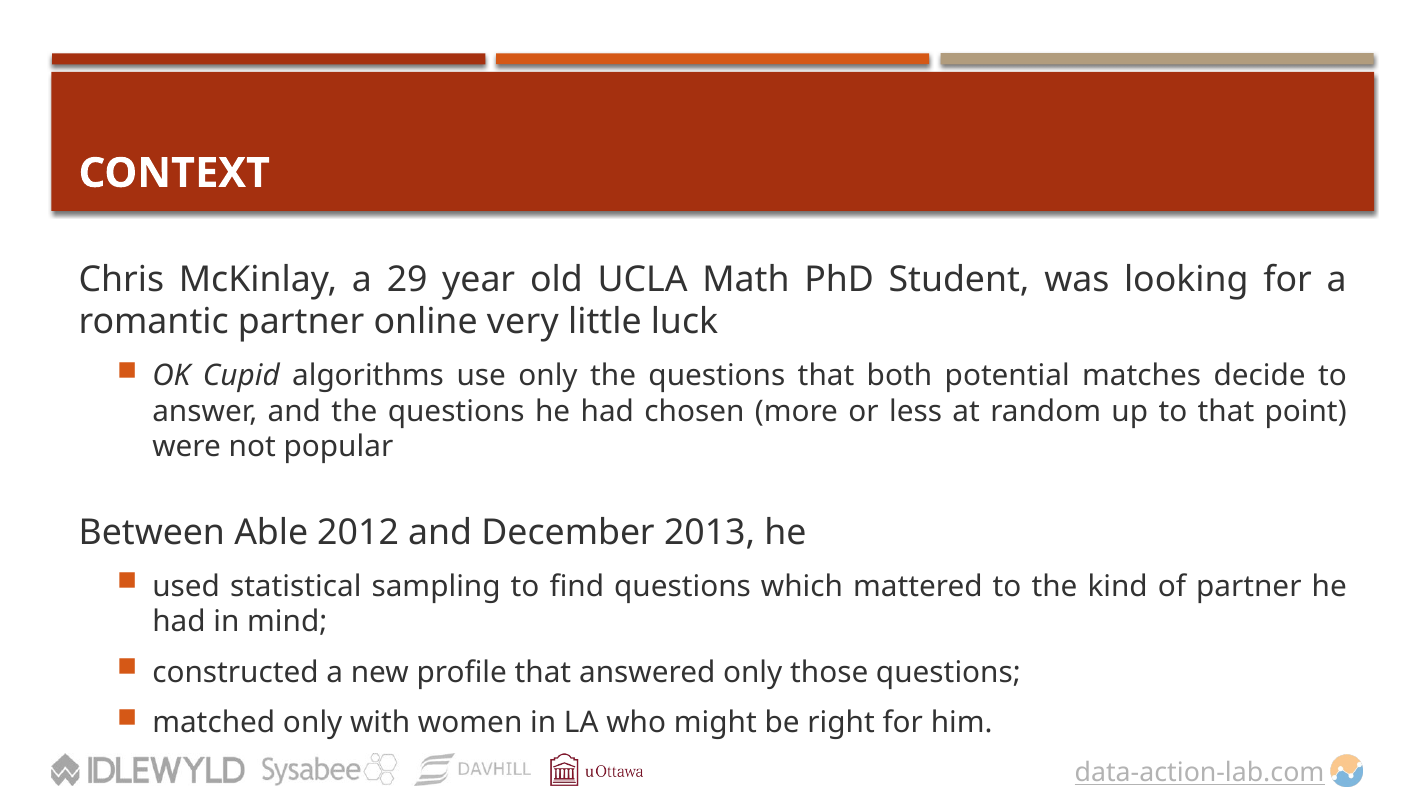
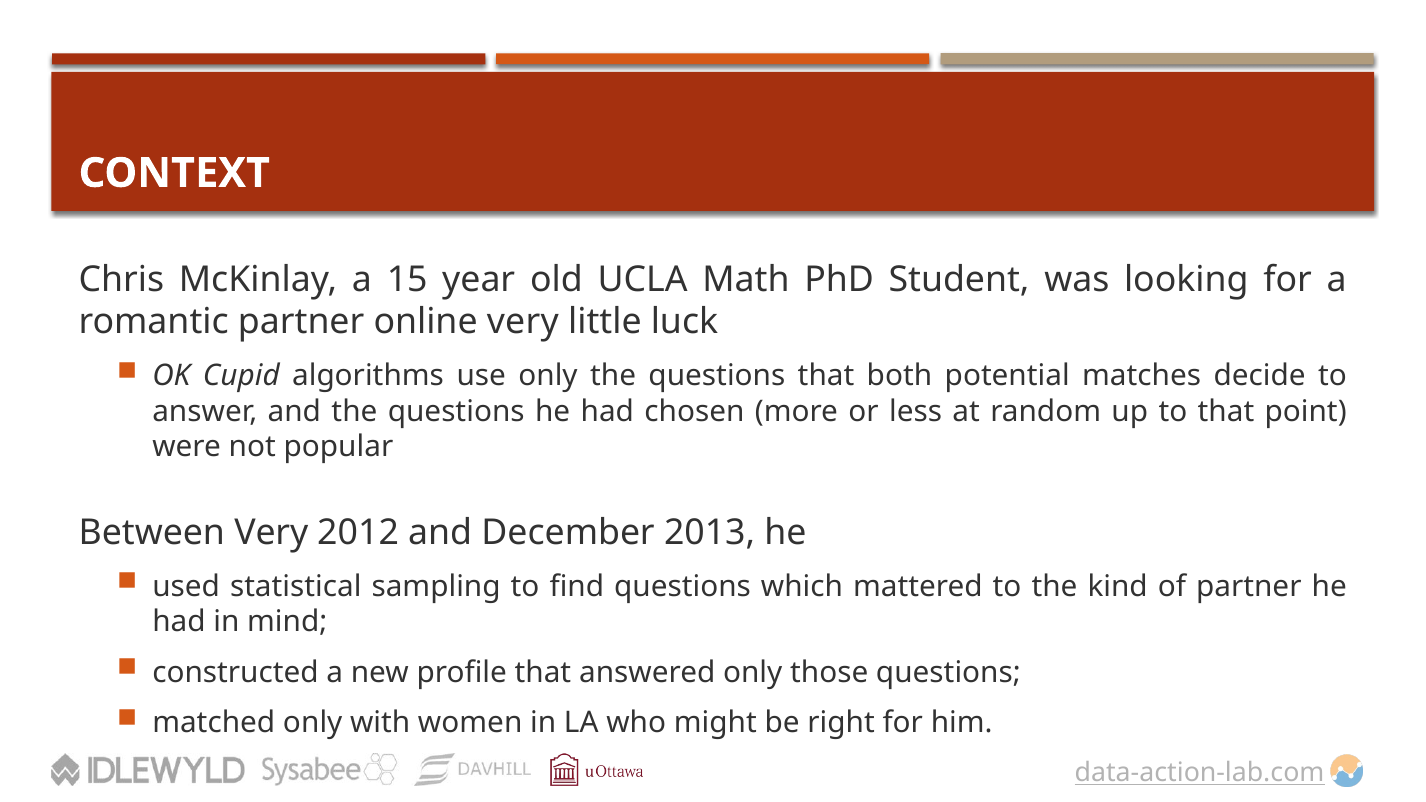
29: 29 -> 15
Between Able: Able -> Very
